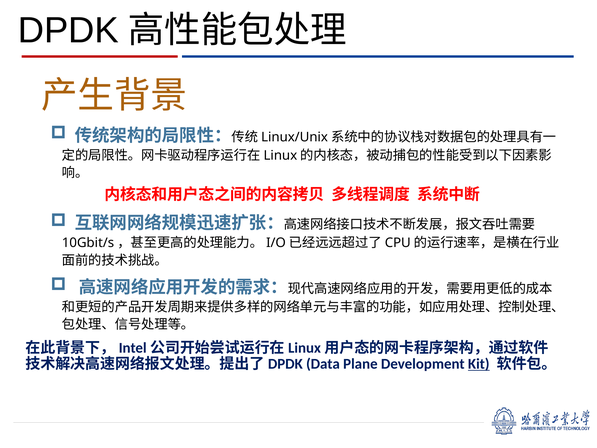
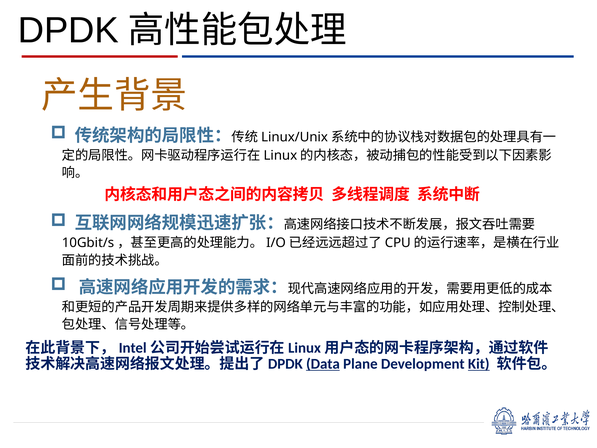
Data underline: none -> present
